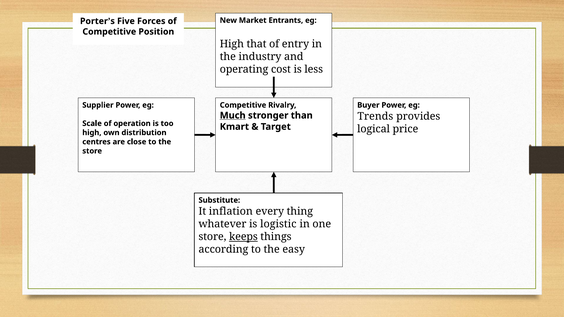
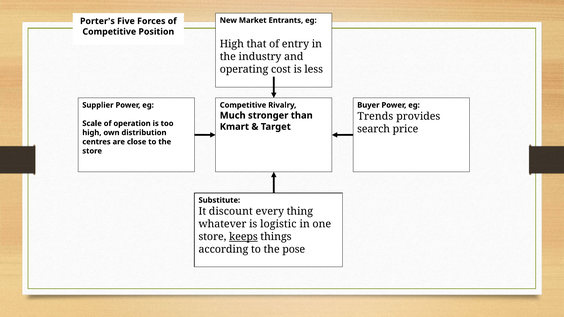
Much underline: present -> none
logical: logical -> search
inflation: inflation -> discount
easy: easy -> pose
